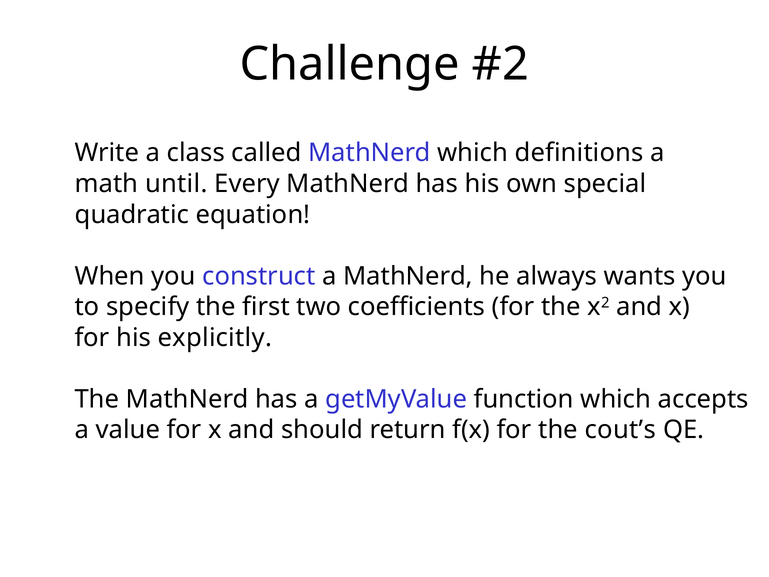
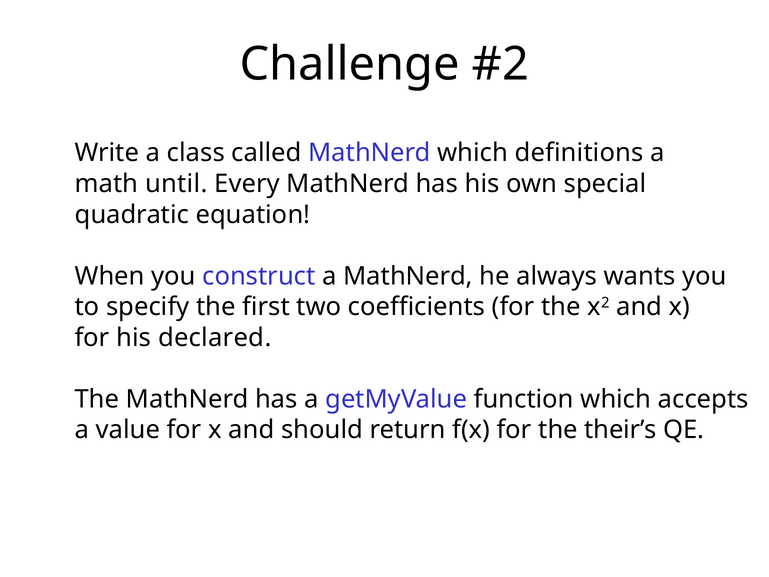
explicitly: explicitly -> declared
cout’s: cout’s -> their’s
